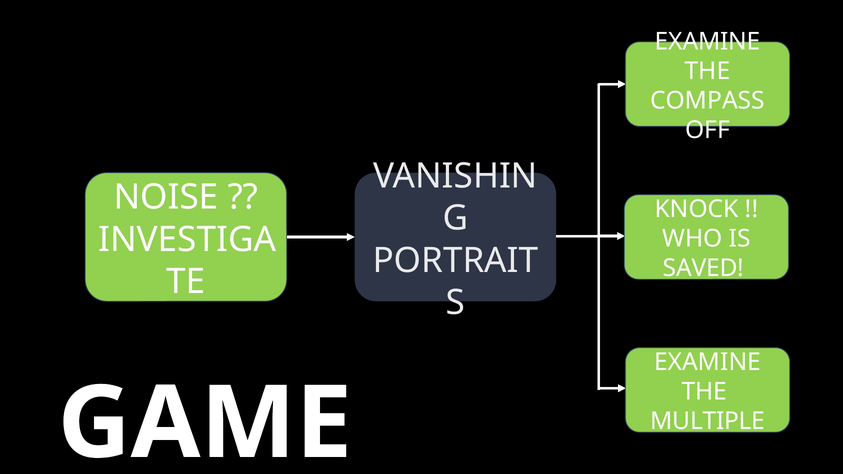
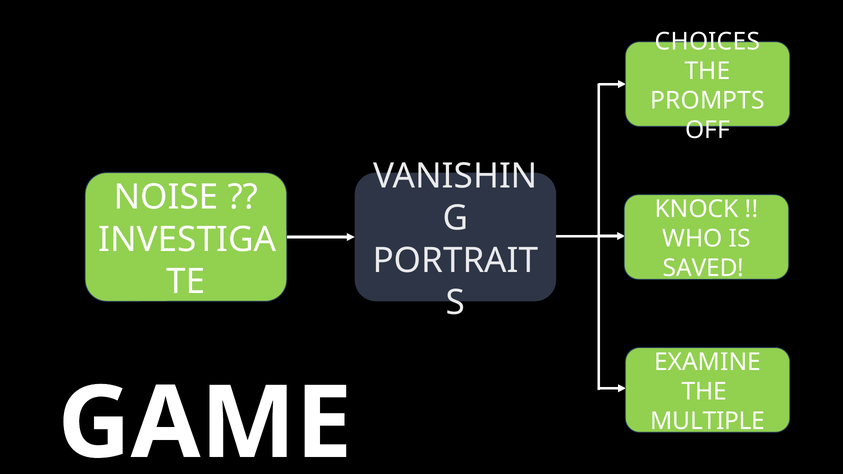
EXAMINE at (708, 42): EXAMINE -> CHOICES
COMPASS: COMPASS -> PROMPTS
